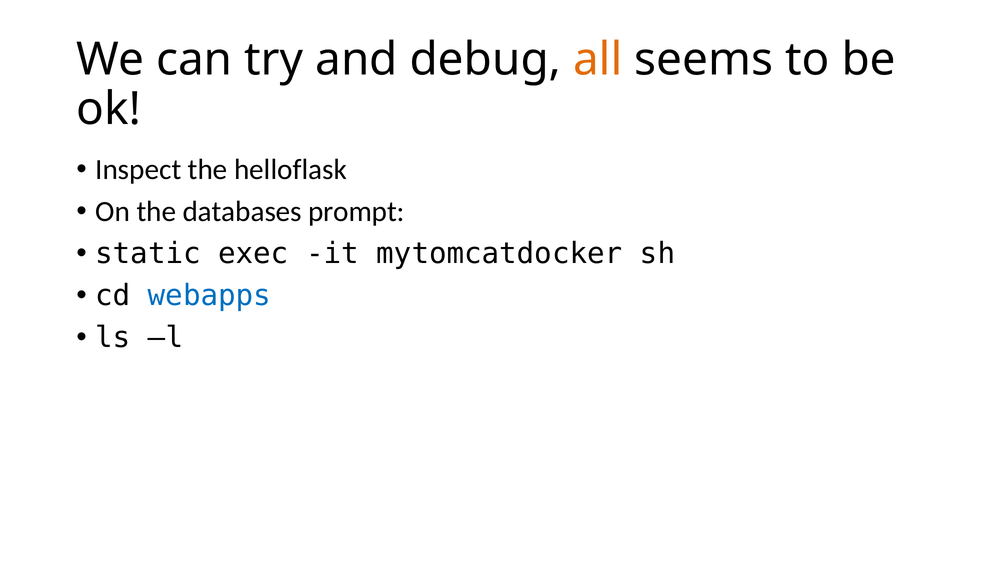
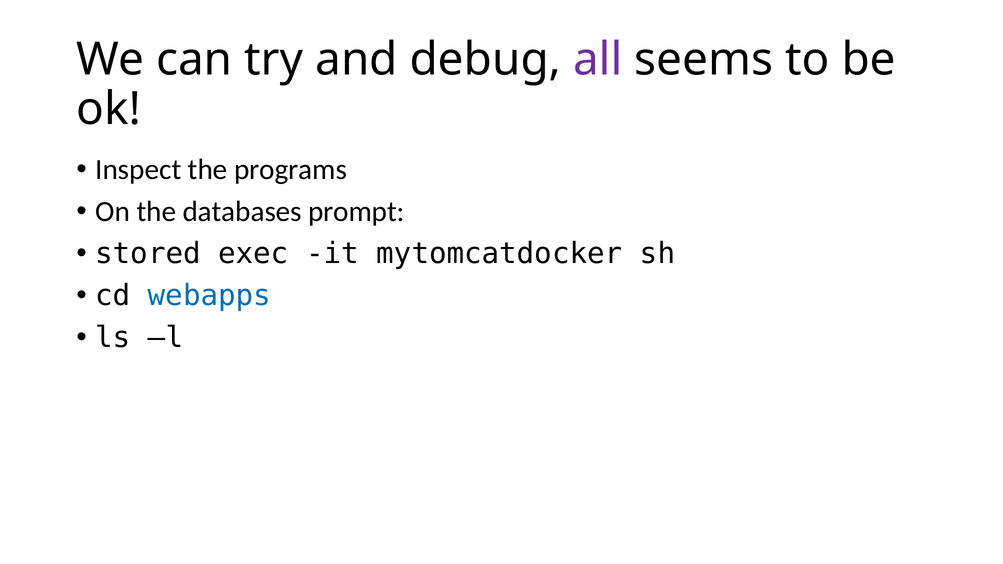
all colour: orange -> purple
helloflask: helloflask -> programs
static: static -> stored
